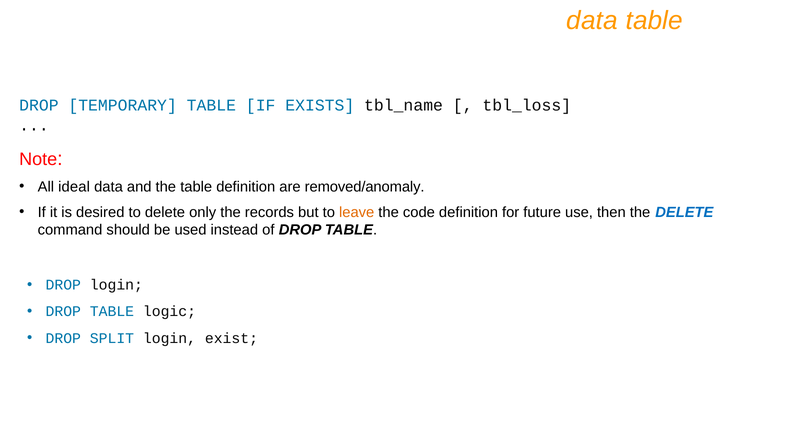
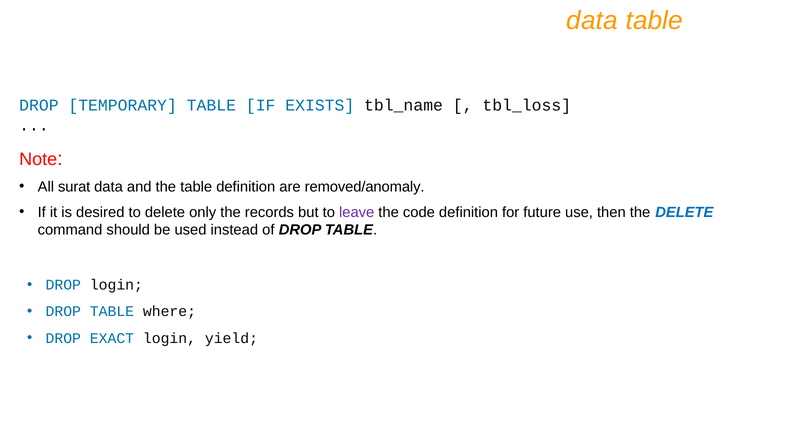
ideal: ideal -> surat
leave colour: orange -> purple
logic: logic -> where
SPLIT: SPLIT -> EXACT
exist: exist -> yield
